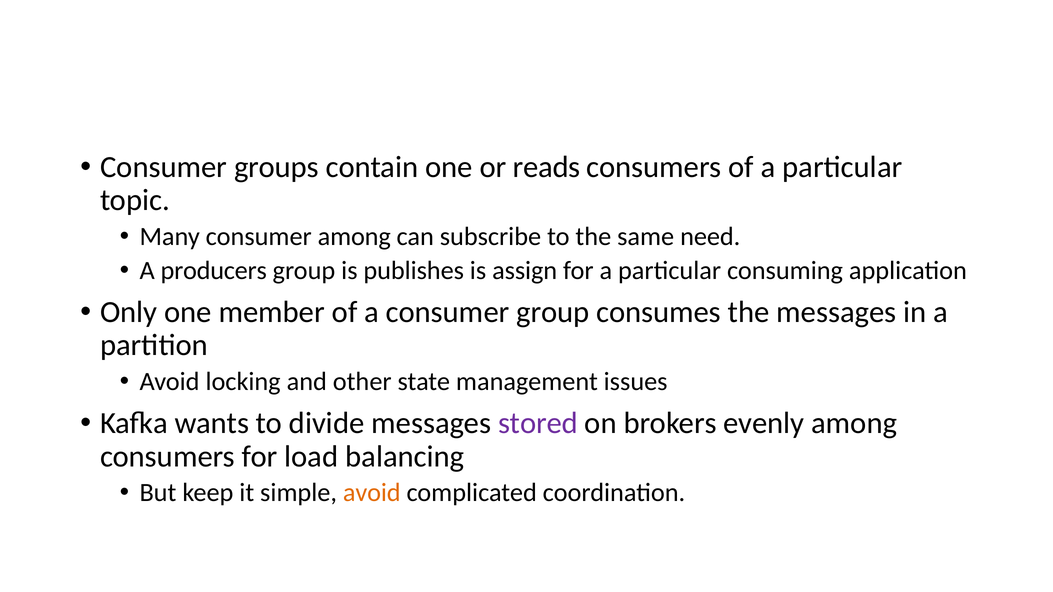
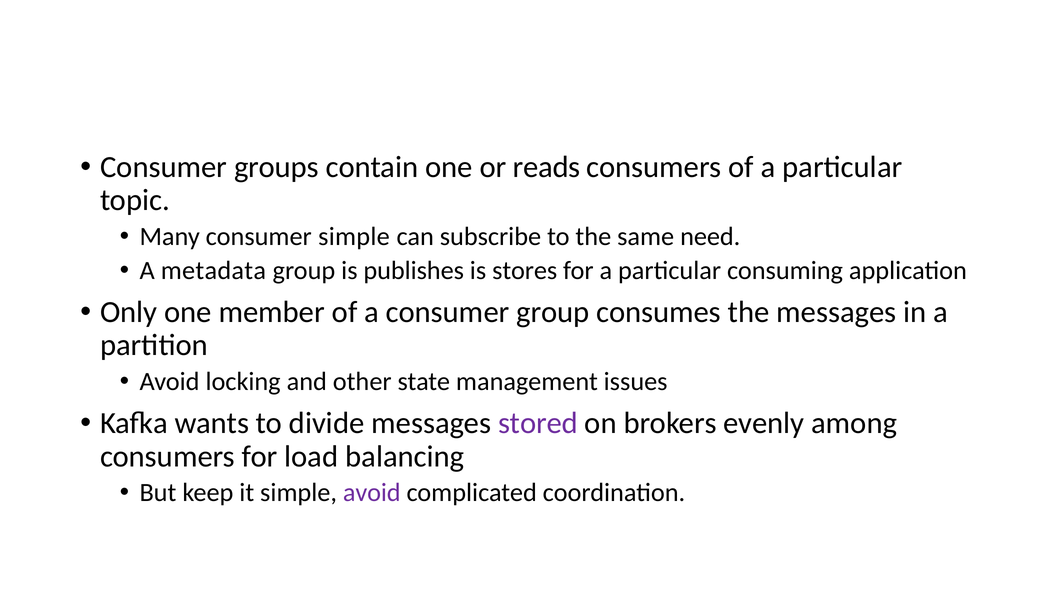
consumer among: among -> simple
producers: producers -> metadata
assign: assign -> stores
avoid at (372, 493) colour: orange -> purple
